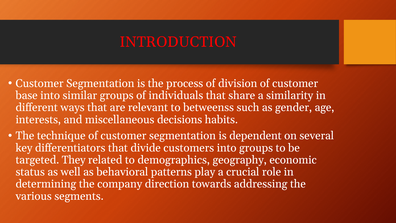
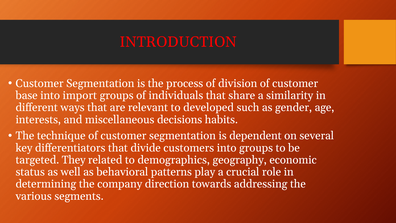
similar: similar -> import
betweenss: betweenss -> developed
